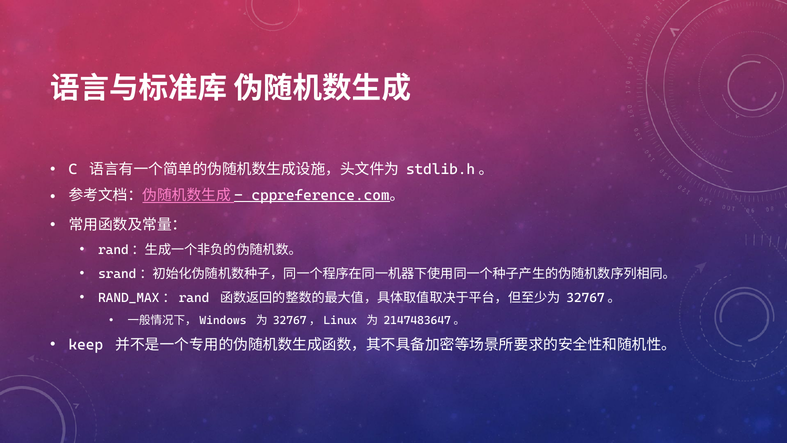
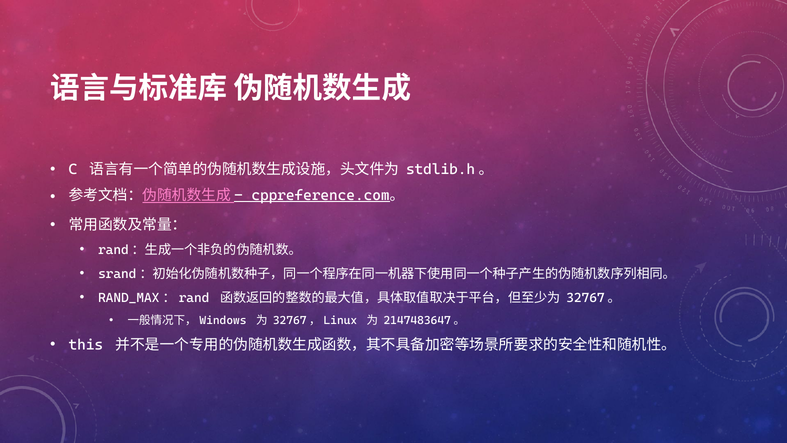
keep: keep -> this
